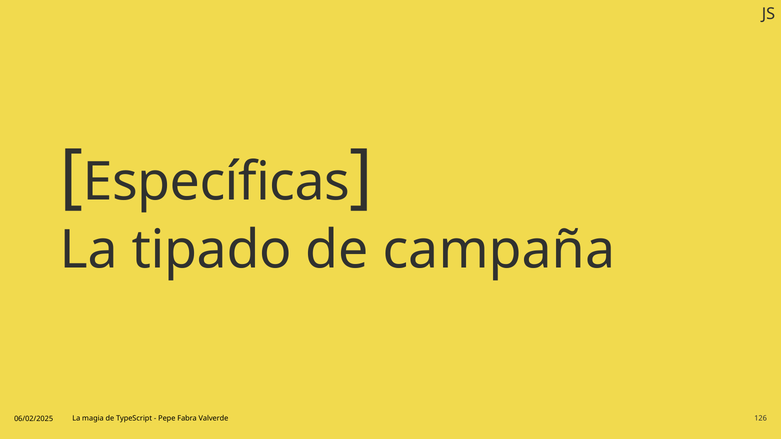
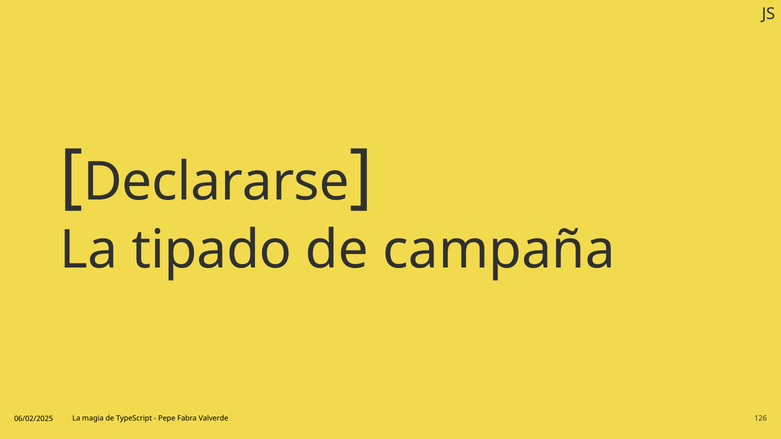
Específicas: Específicas -> Declararse
